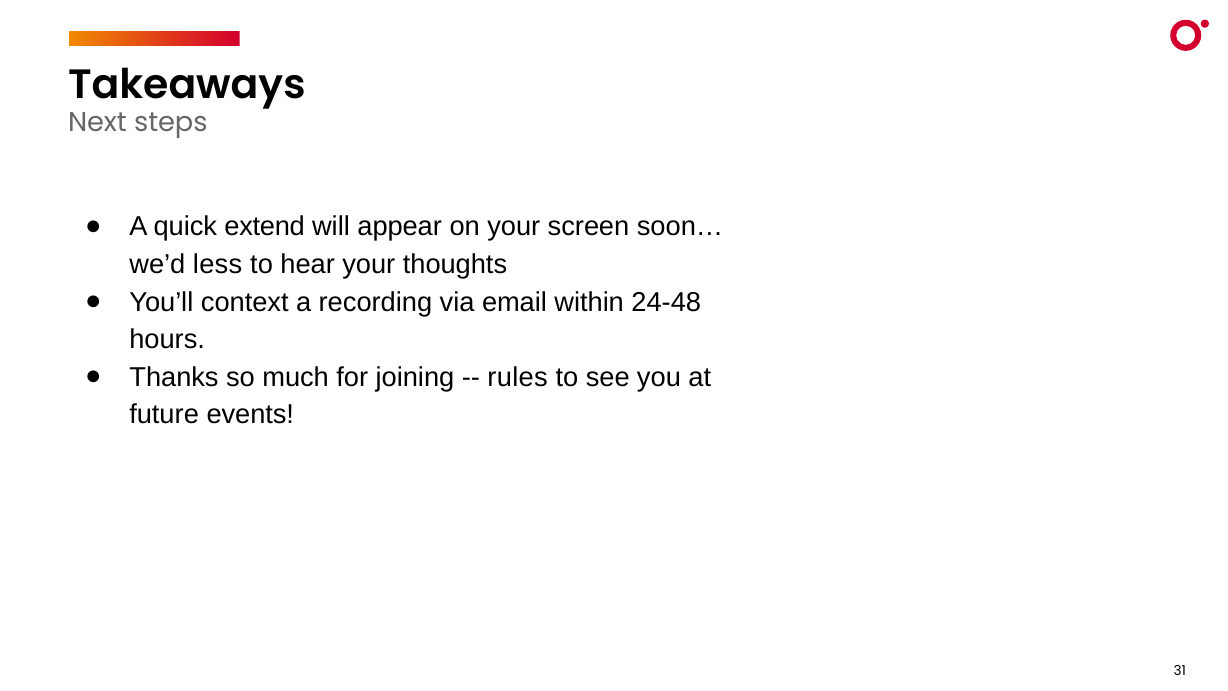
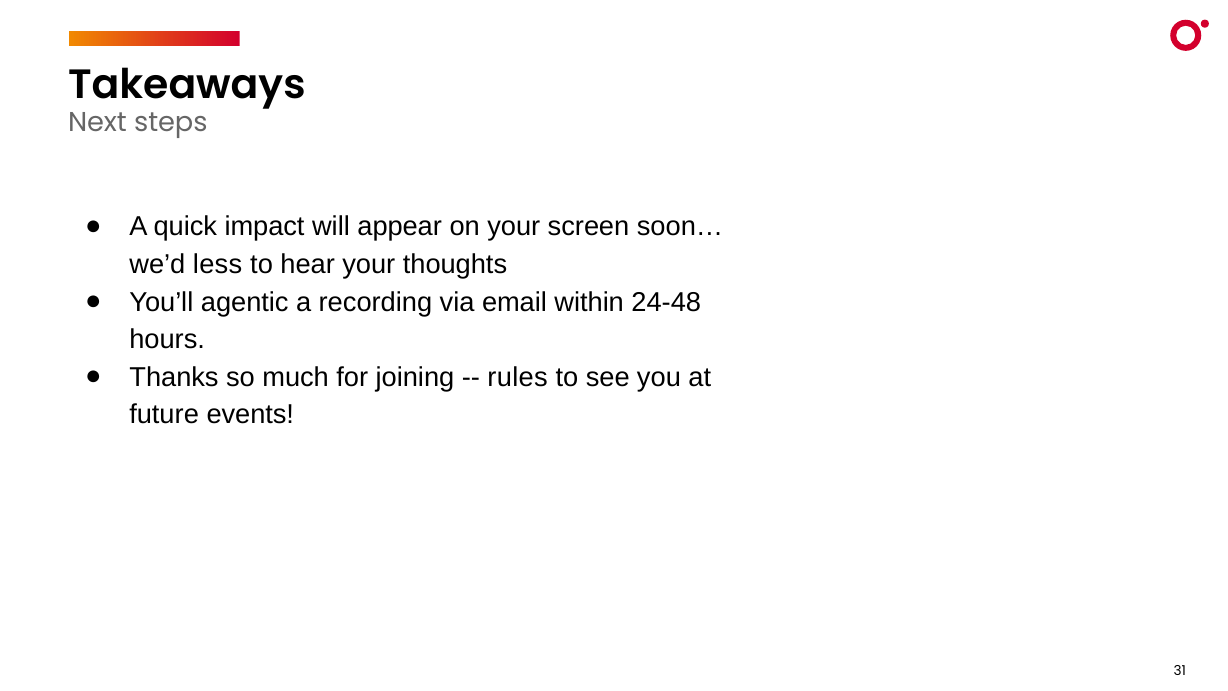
extend: extend -> impact
context: context -> agentic
